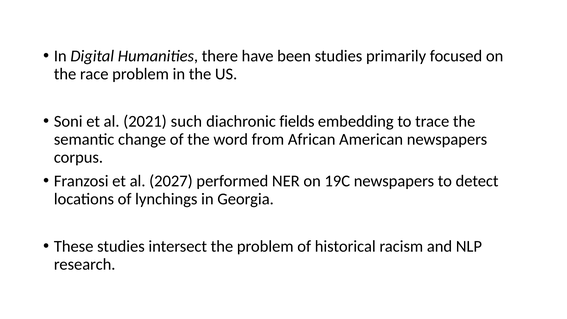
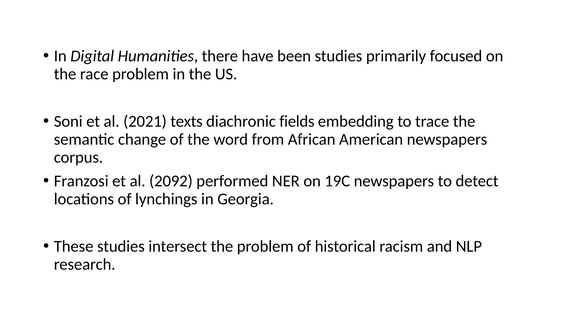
such: such -> texts
2027: 2027 -> 2092
